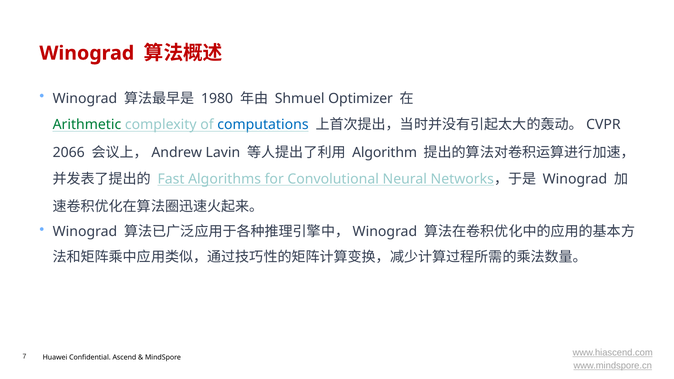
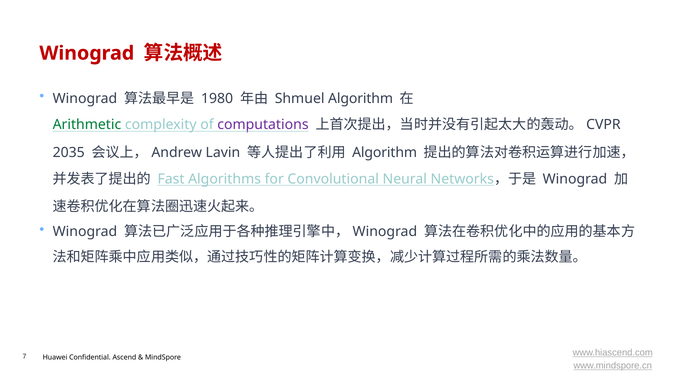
Shmuel Optimizer: Optimizer -> Algorithm
computations colour: blue -> purple
2066: 2066 -> 2035
